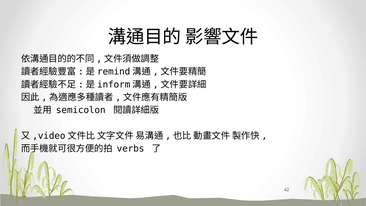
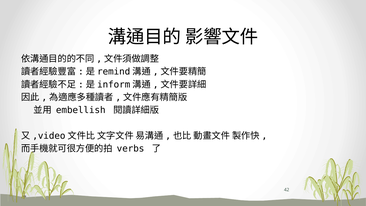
semicolon: semicolon -> embellish
